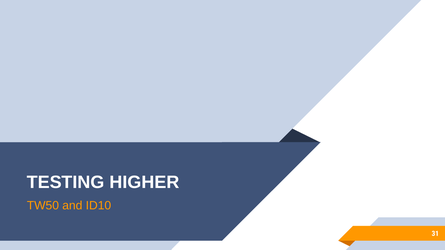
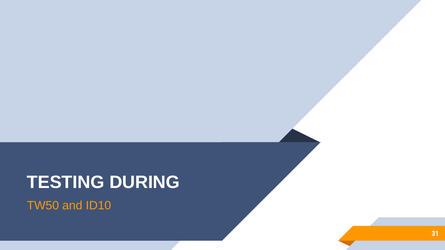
HIGHER: HIGHER -> DURING
